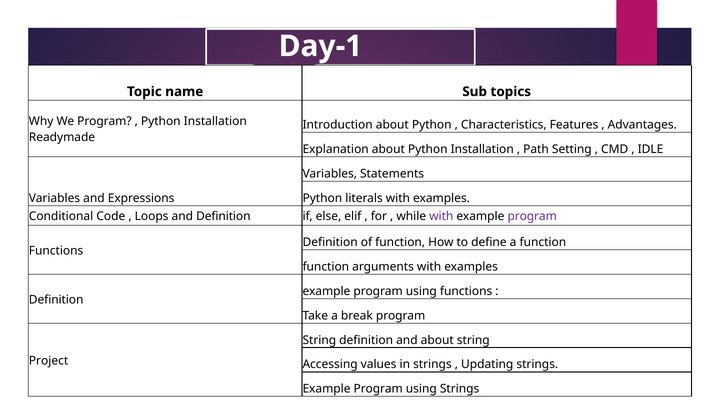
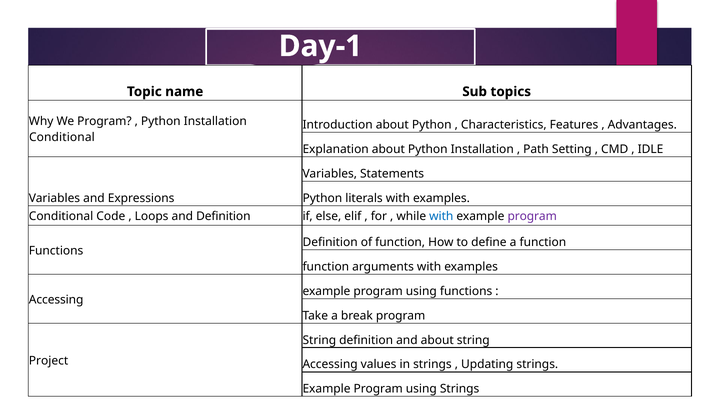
Readymade at (62, 138): Readymade -> Conditional
with at (441, 216) colour: purple -> blue
Definition at (56, 300): Definition -> Accessing
